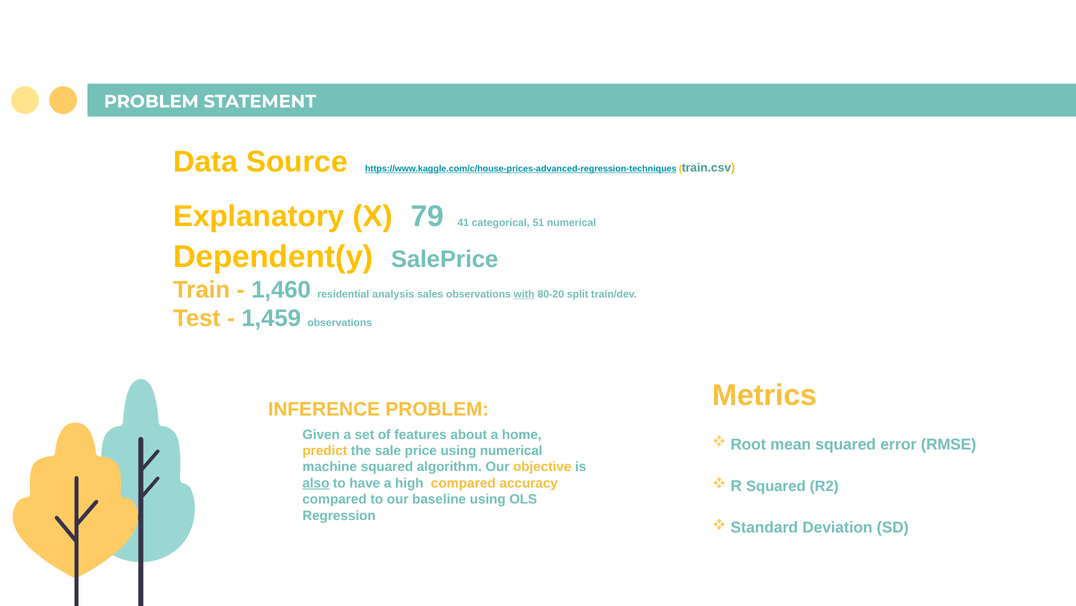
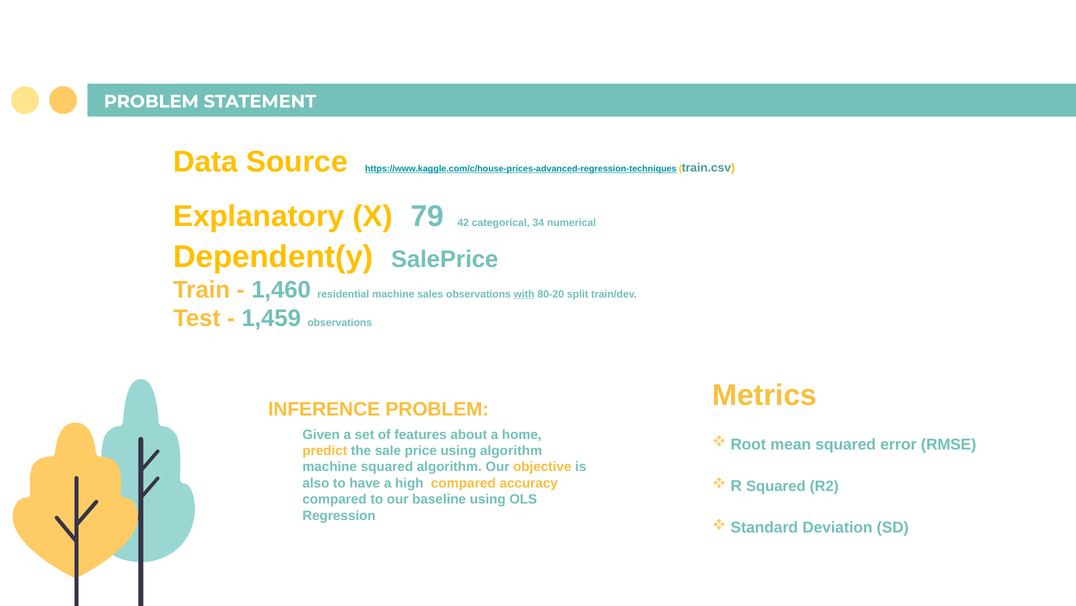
41: 41 -> 42
51: 51 -> 34
residential analysis: analysis -> machine
using numerical: numerical -> algorithm
also underline: present -> none
